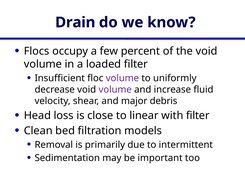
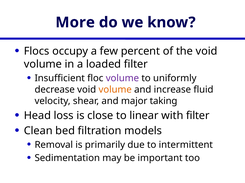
Drain: Drain -> More
volume at (115, 90) colour: purple -> orange
debris: debris -> taking
